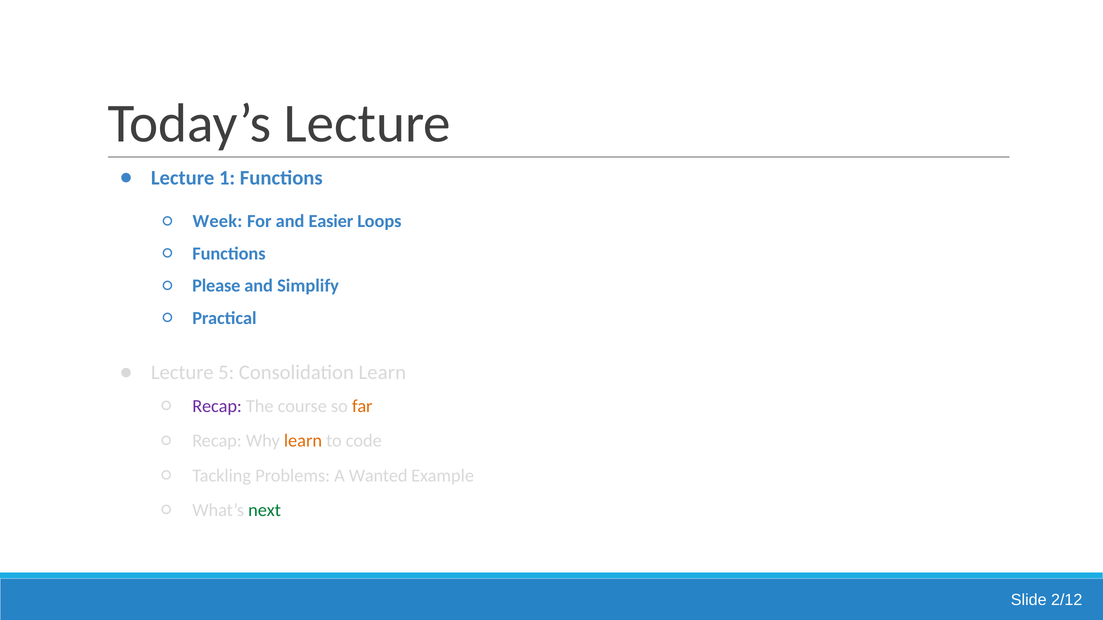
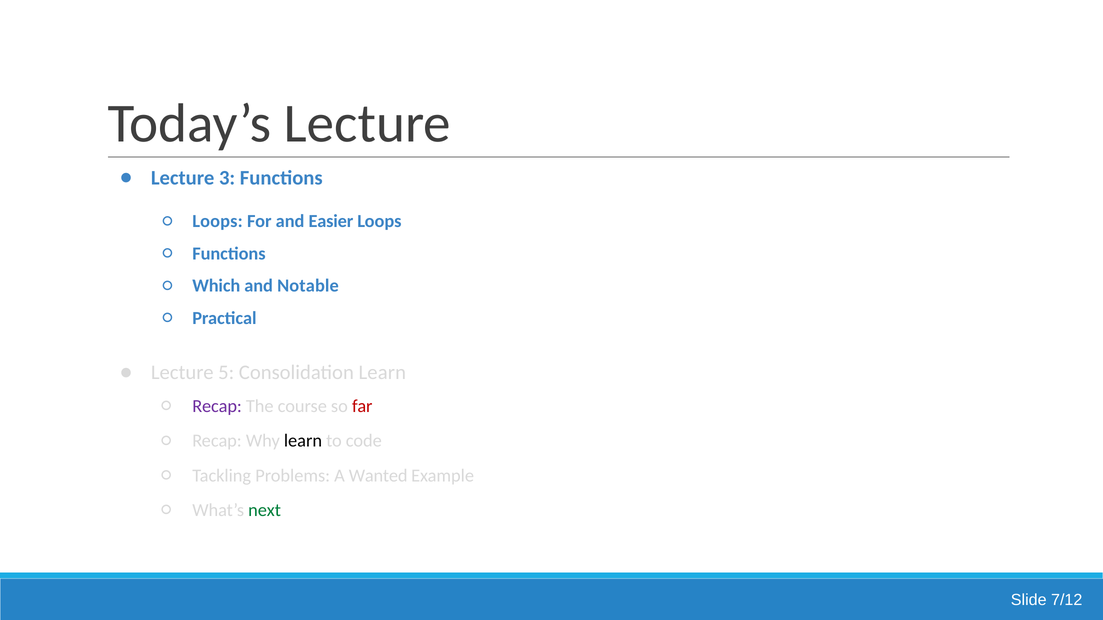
1: 1 -> 3
Week at (217, 221): Week -> Loops
Please: Please -> Which
Simplify: Simplify -> Notable
far colour: orange -> red
learn at (303, 441) colour: orange -> black
2/12: 2/12 -> 7/12
